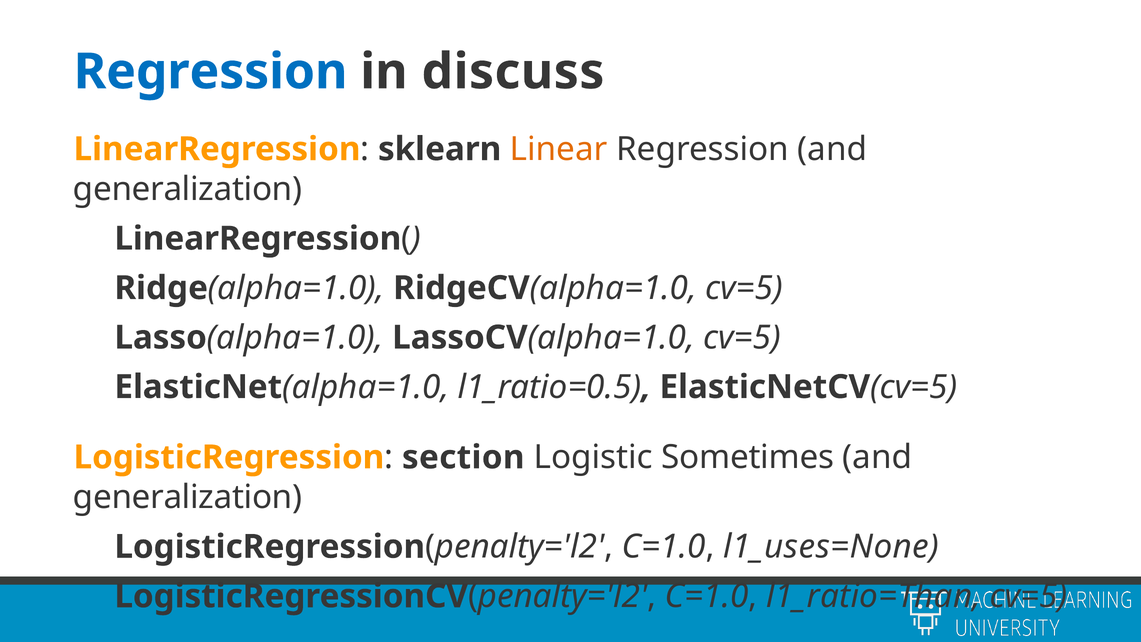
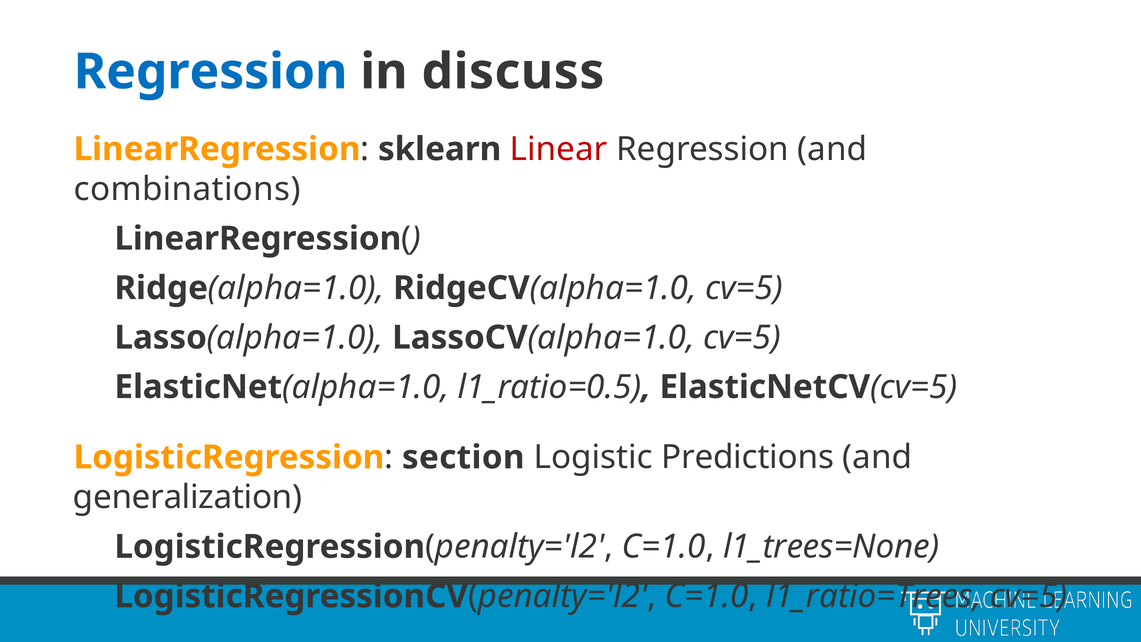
Linear colour: orange -> red
generalization at (188, 189): generalization -> combinations
Sometimes: Sometimes -> Predictions
l1_uses=None: l1_uses=None -> l1_trees=None
l1_ratio=Than: l1_ratio=Than -> l1_ratio=Trees
